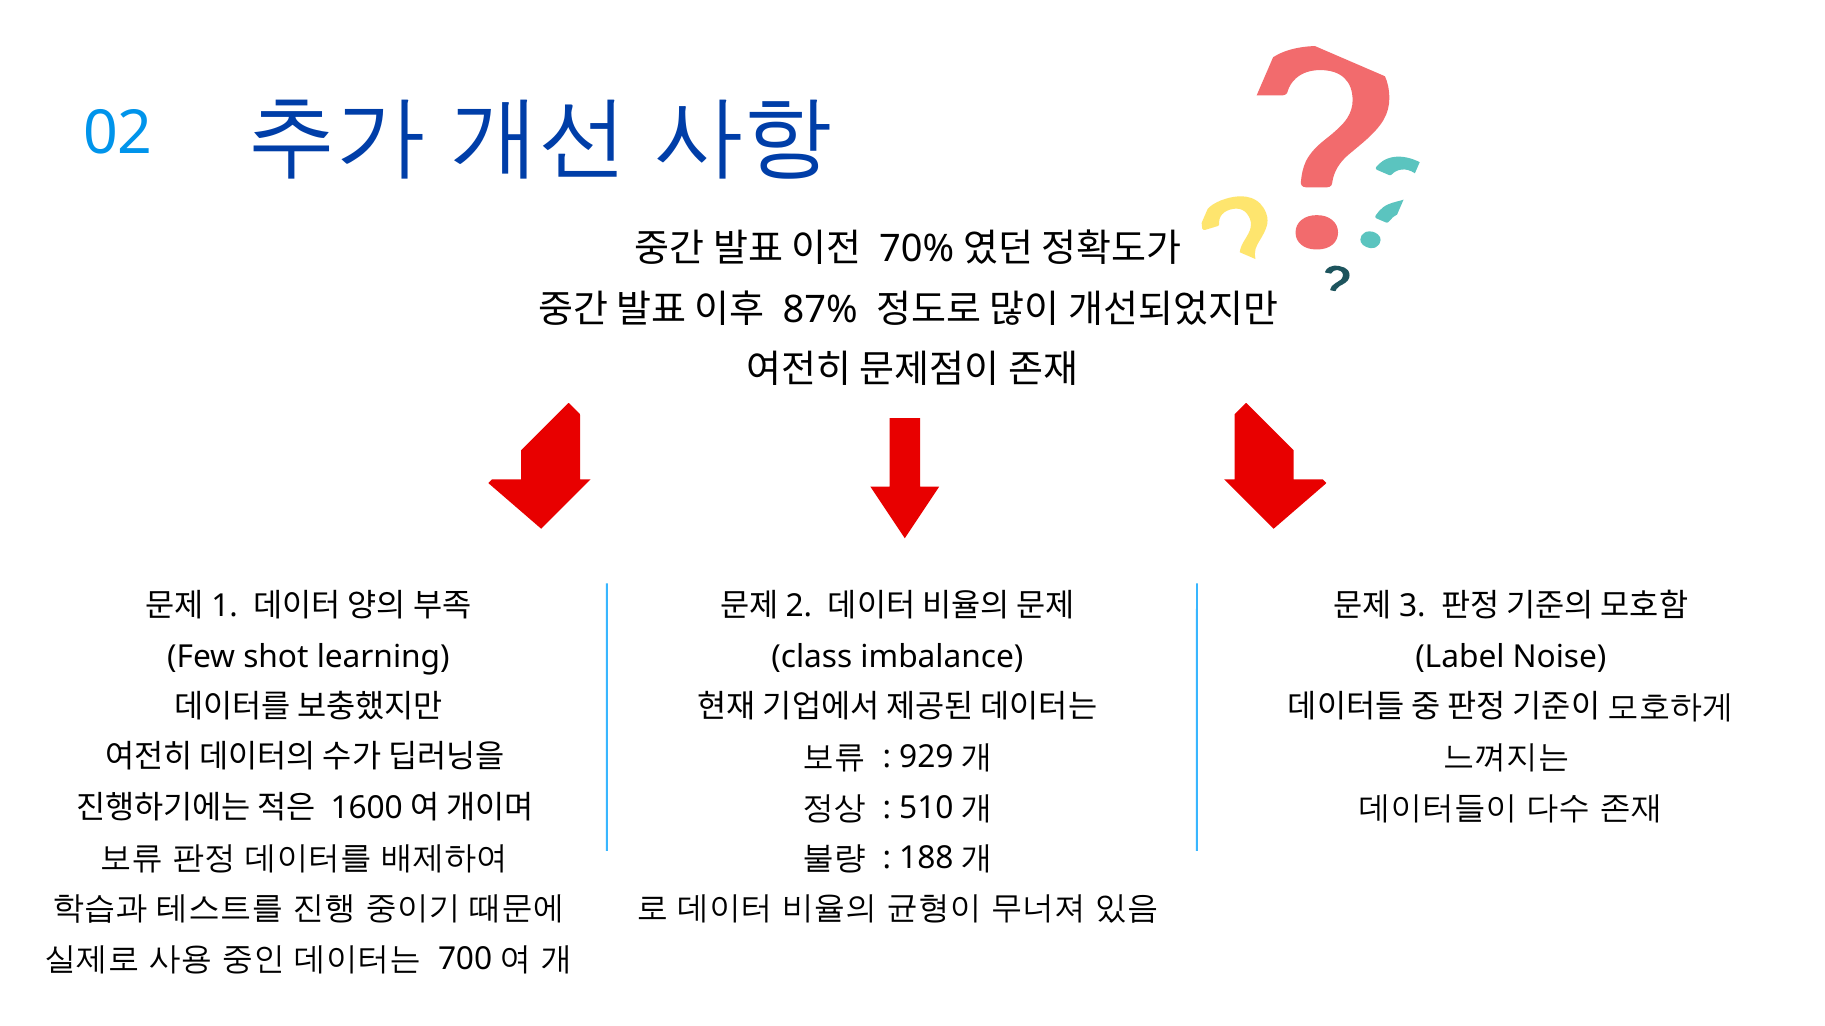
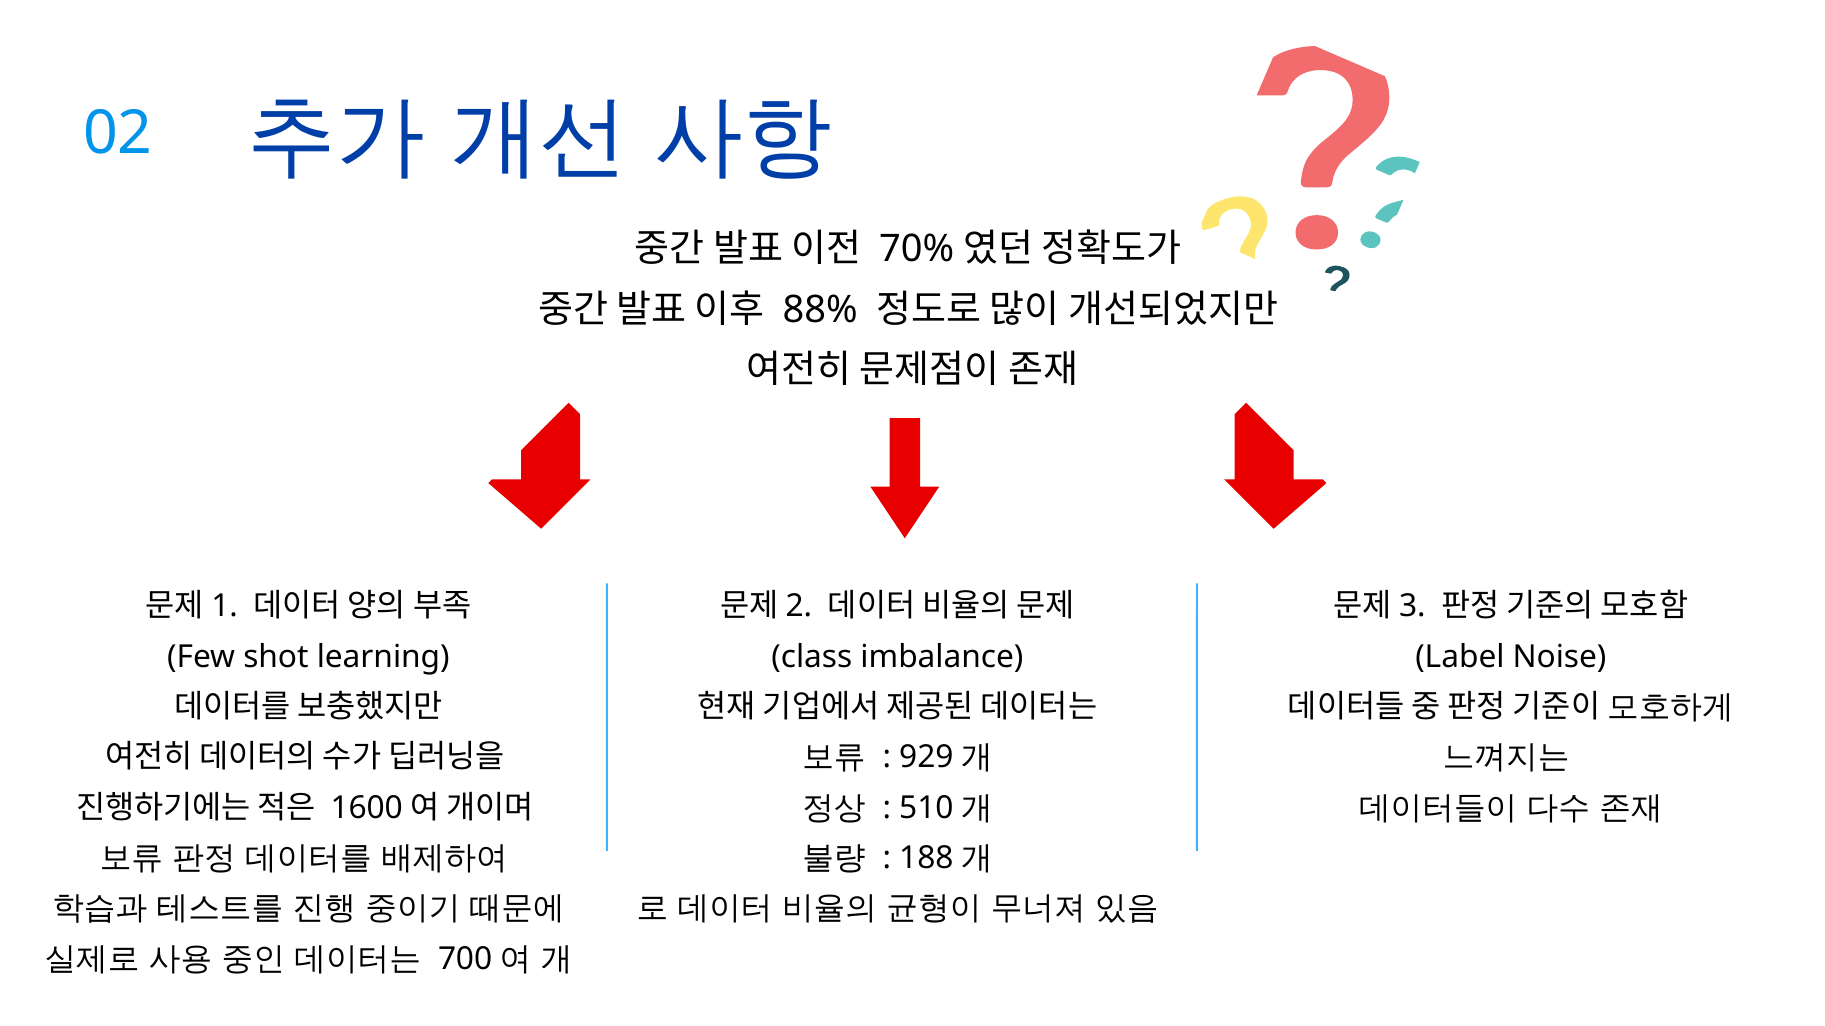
87%: 87% -> 88%
